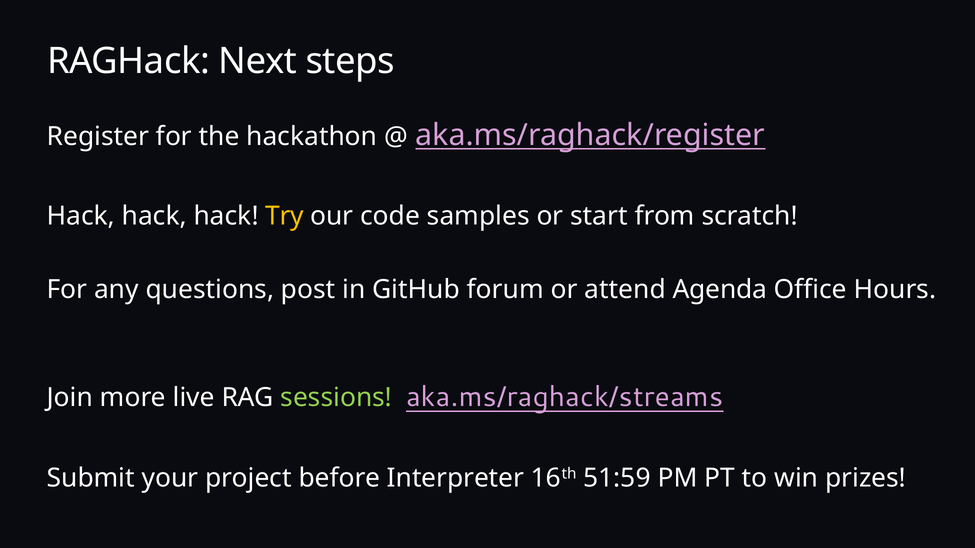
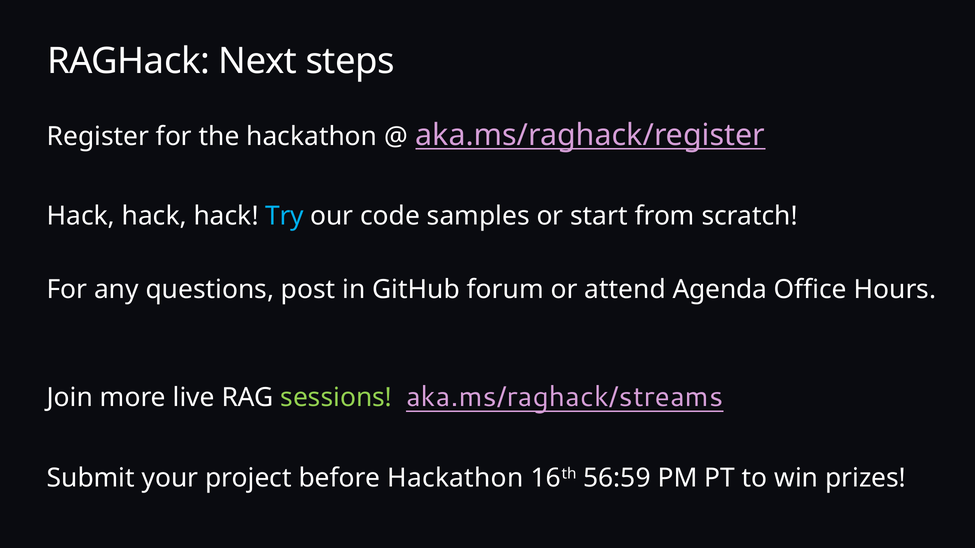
Try colour: yellow -> light blue
before Interpreter: Interpreter -> Hackathon
51:59: 51:59 -> 56:59
